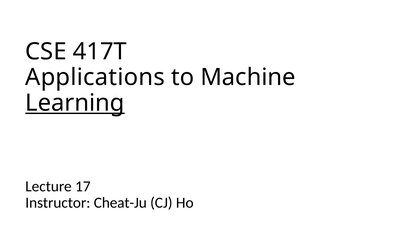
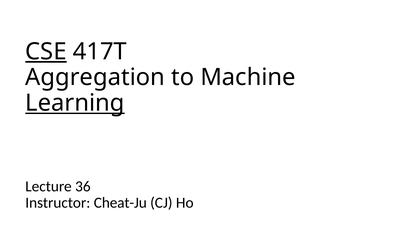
CSE underline: none -> present
Applications: Applications -> Aggregation
17: 17 -> 36
